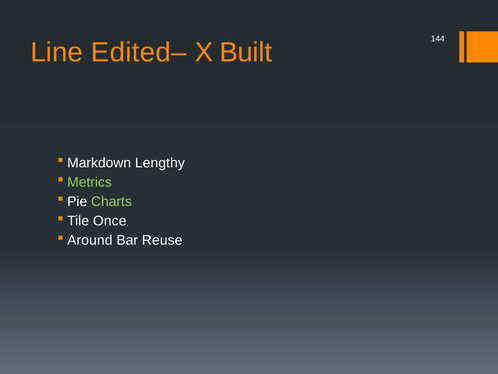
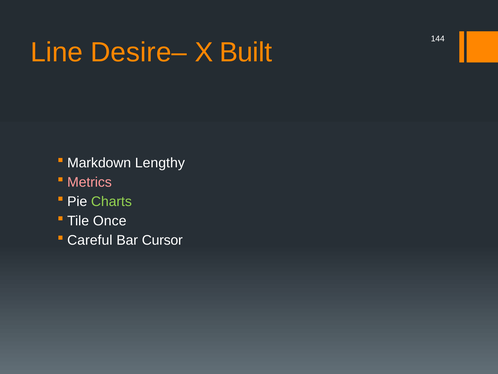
Edited–: Edited– -> Desire–
Metrics colour: light green -> pink
Around: Around -> Careful
Reuse: Reuse -> Cursor
